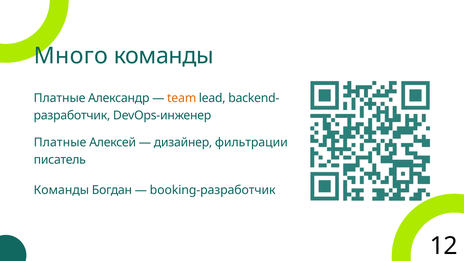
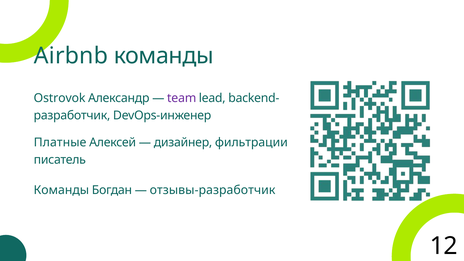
Много: Много -> Airbnb
Платные at (60, 98): Платные -> Ostrovok
team colour: orange -> purple
booking-разработчик: booking-разработчик -> отзывы-разработчик
